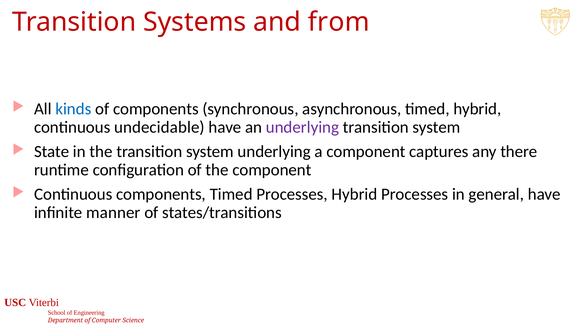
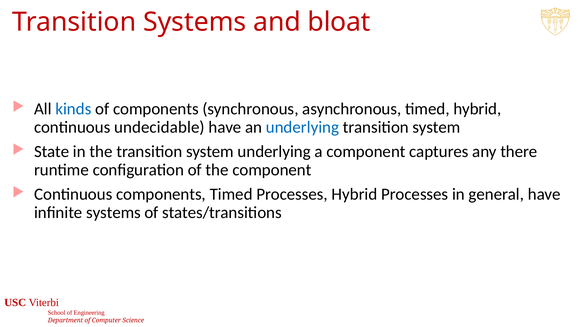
from: from -> bloat
underlying at (302, 127) colour: purple -> blue
infinite manner: manner -> systems
